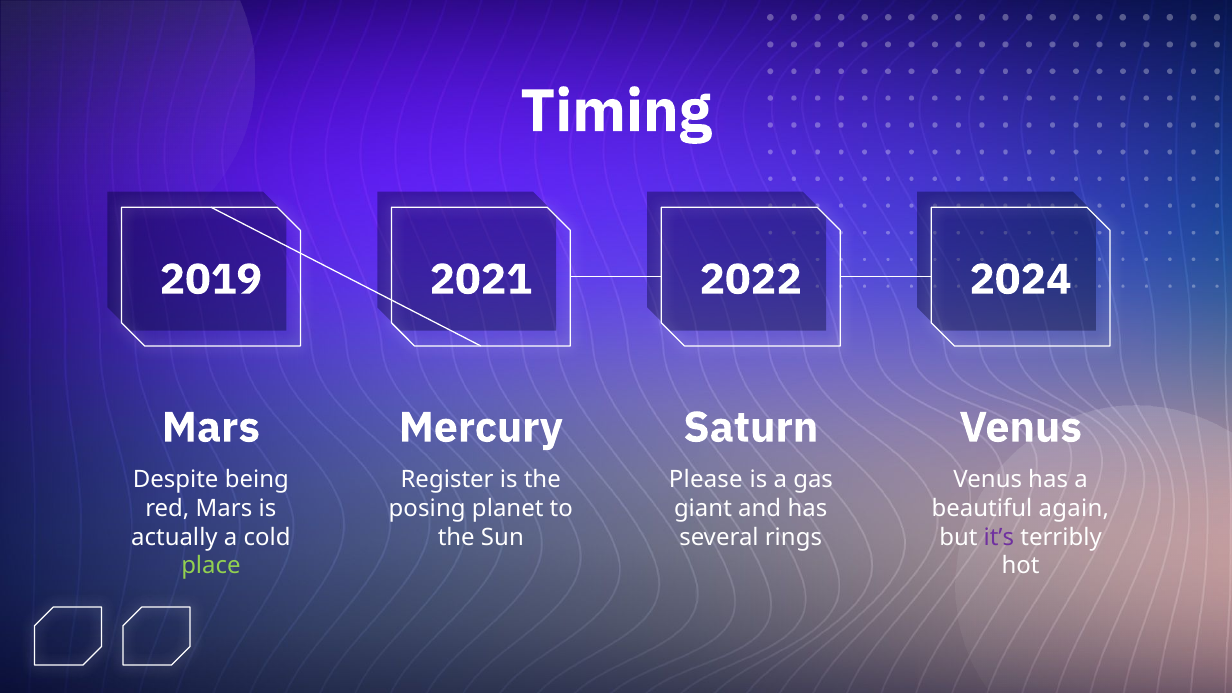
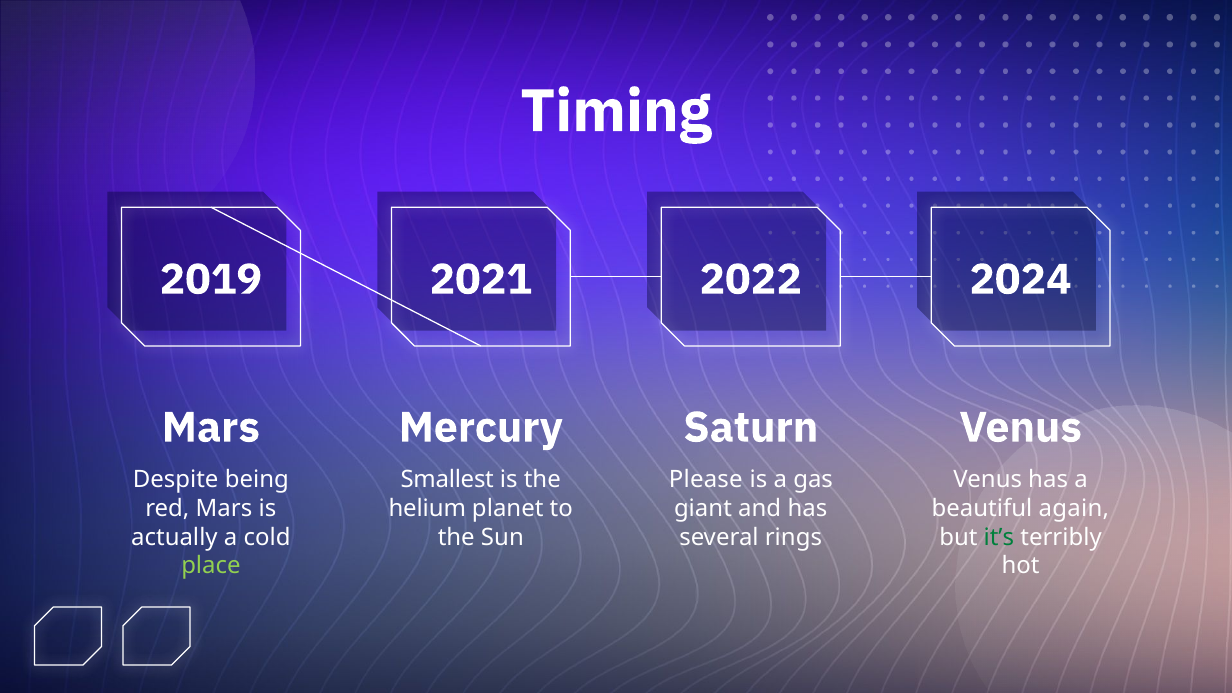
Register: Register -> Smallest
posing: posing -> helium
it’s colour: purple -> green
